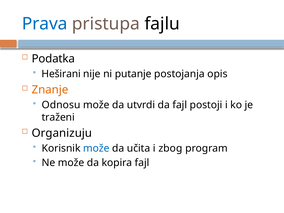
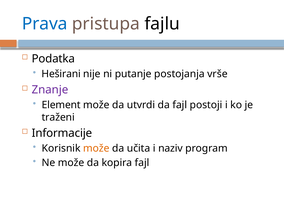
opis: opis -> vrše
Znanje colour: orange -> purple
Odnosu: Odnosu -> Element
Organizuju: Organizuju -> Informacije
može at (96, 148) colour: blue -> orange
zbog: zbog -> naziv
